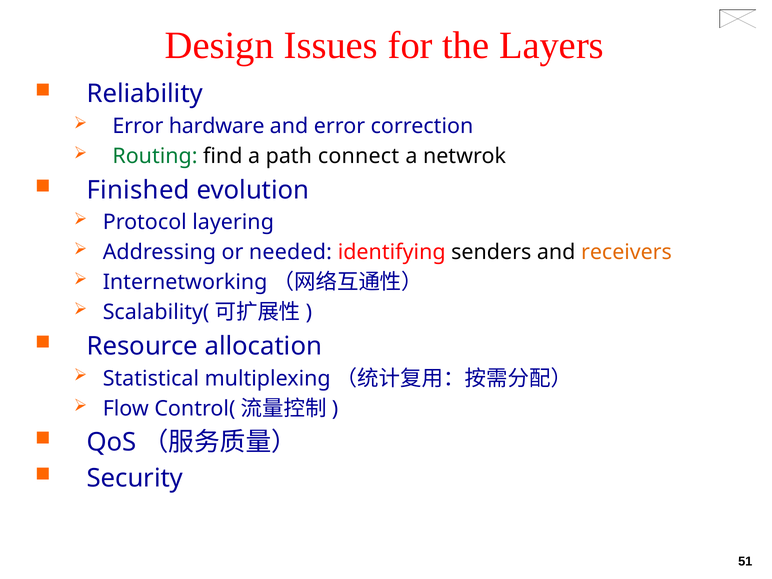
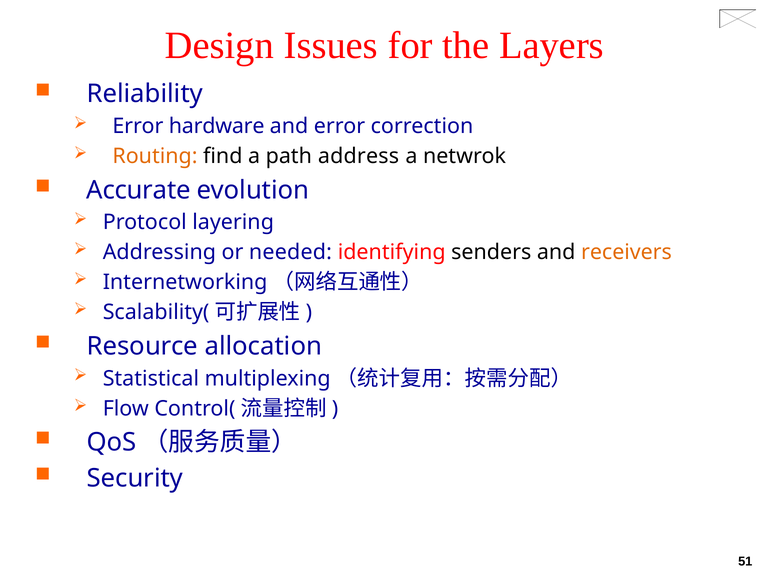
Routing colour: green -> orange
connect: connect -> address
Finished: Finished -> Accurate
